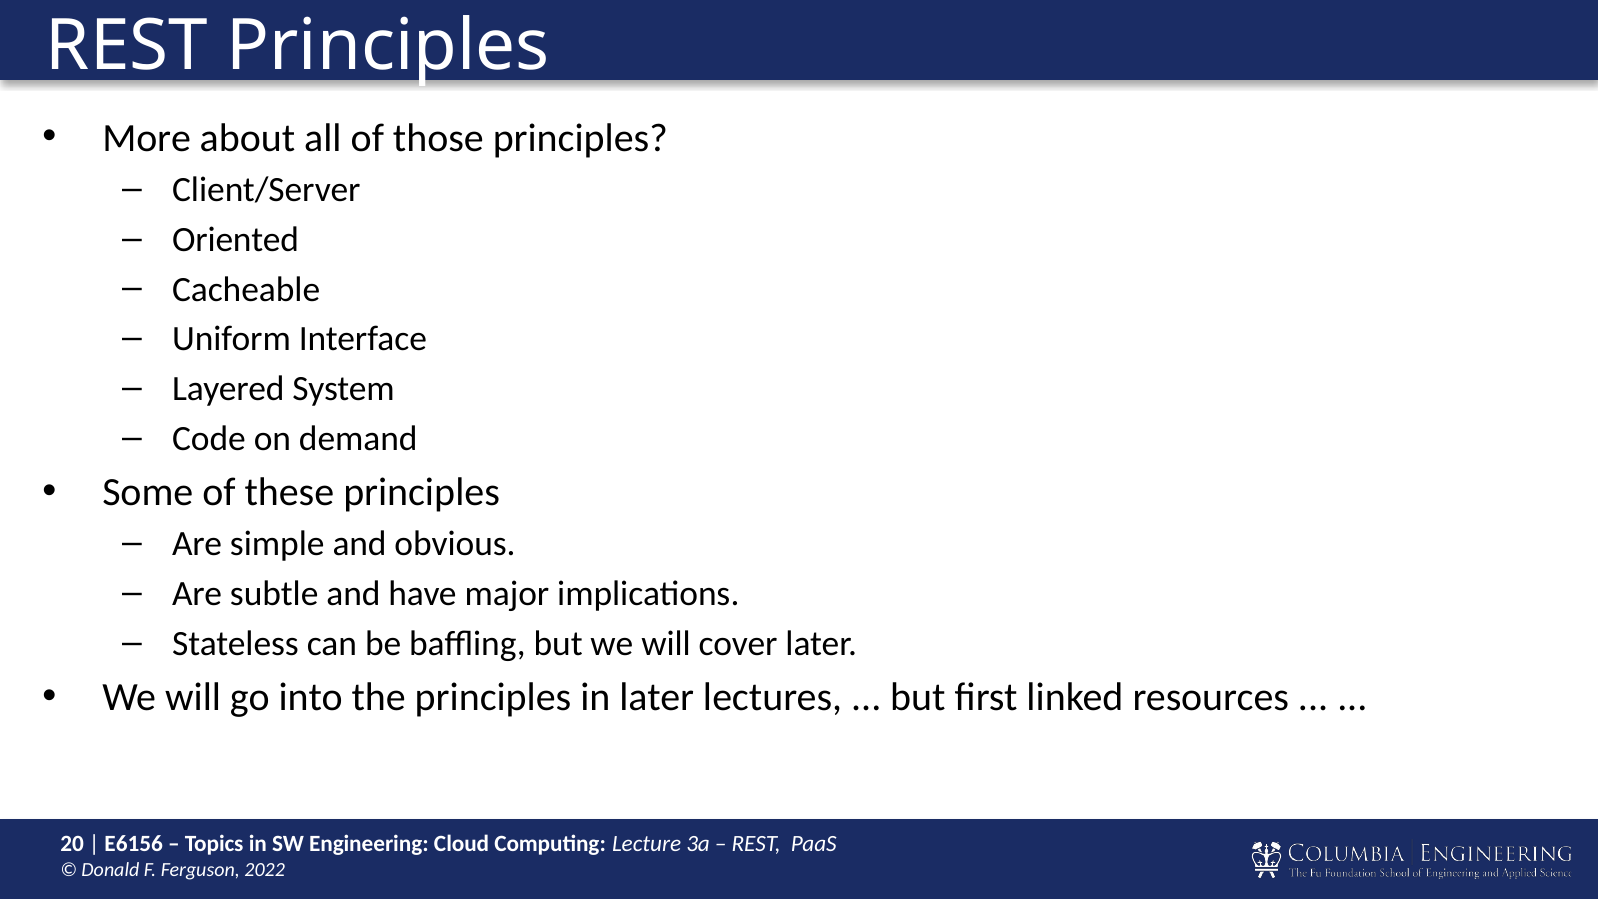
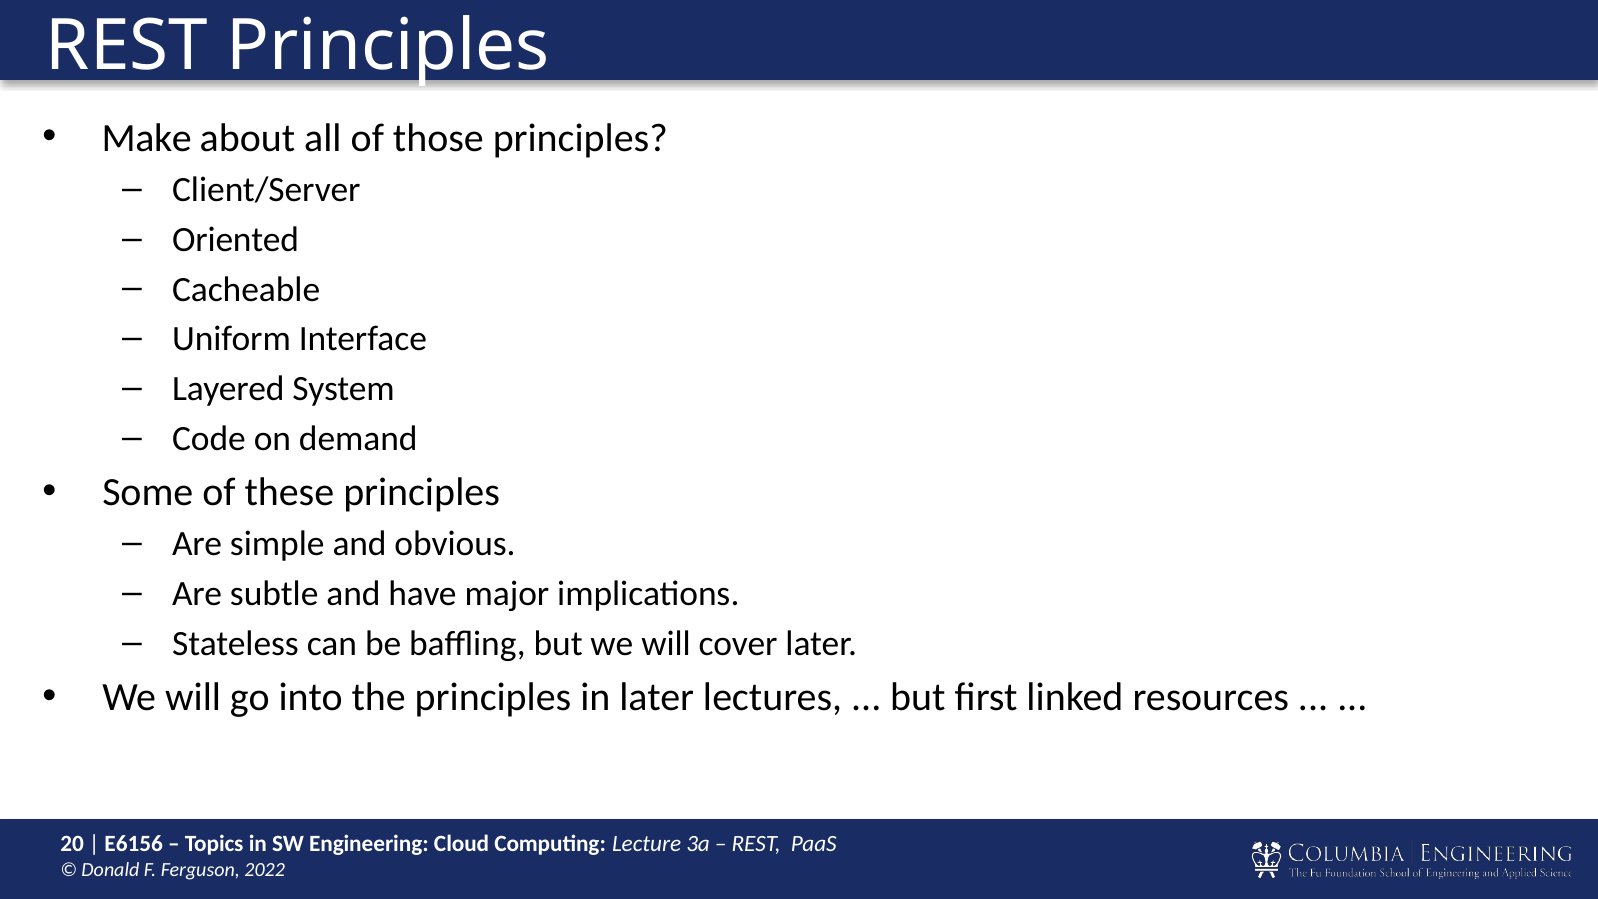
More: More -> Make
